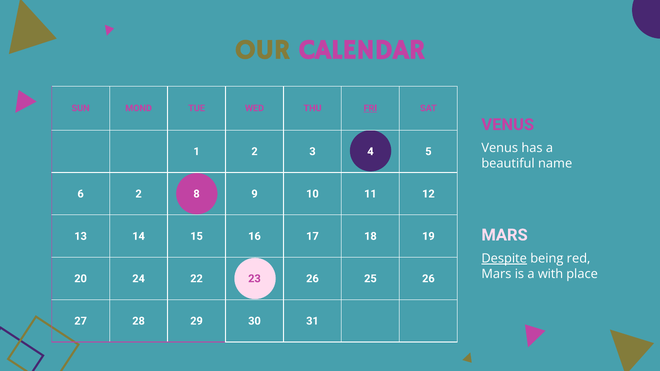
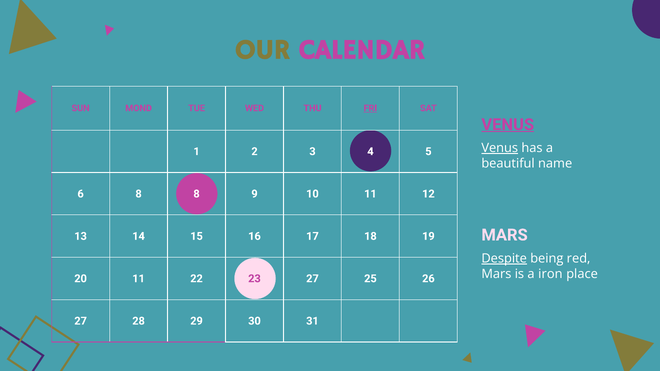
VENUS at (508, 125) underline: none -> present
Venus at (500, 148) underline: none -> present
6 2: 2 -> 8
with: with -> iron
20 24: 24 -> 11
23 26: 26 -> 27
